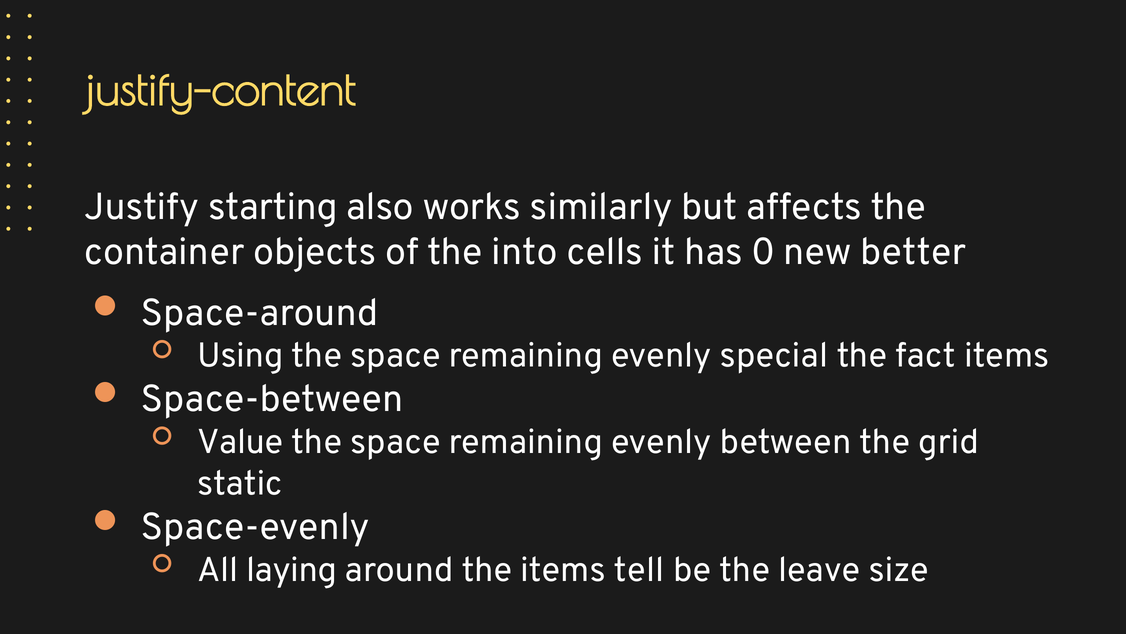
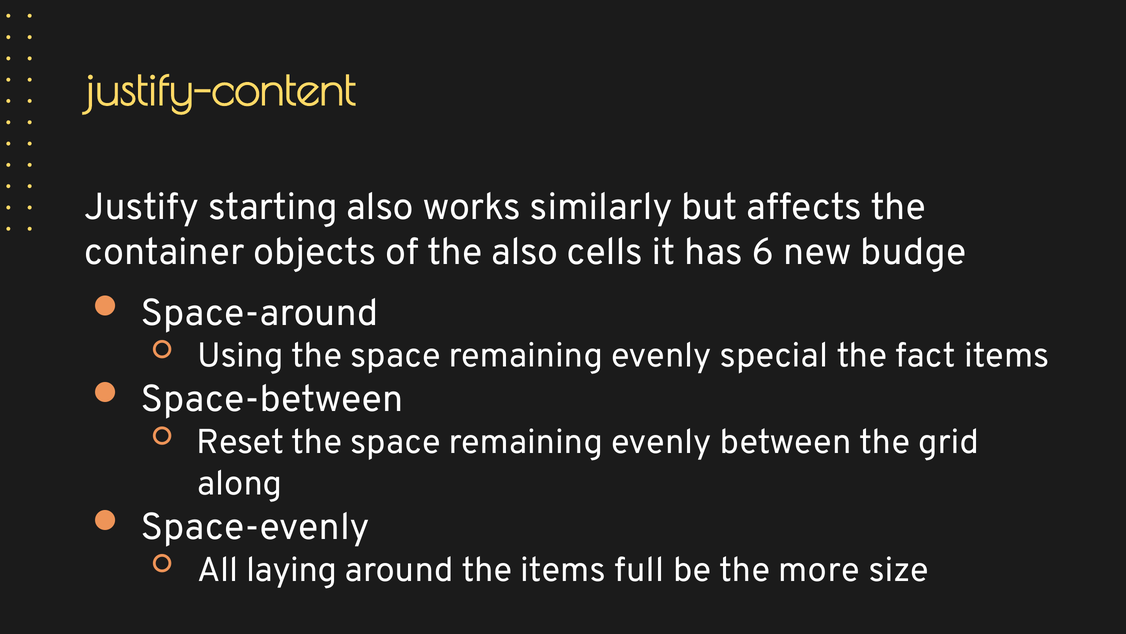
the into: into -> also
0: 0 -> 6
better: better -> budge
Value: Value -> Reset
static: static -> along
tell: tell -> full
leave: leave -> more
